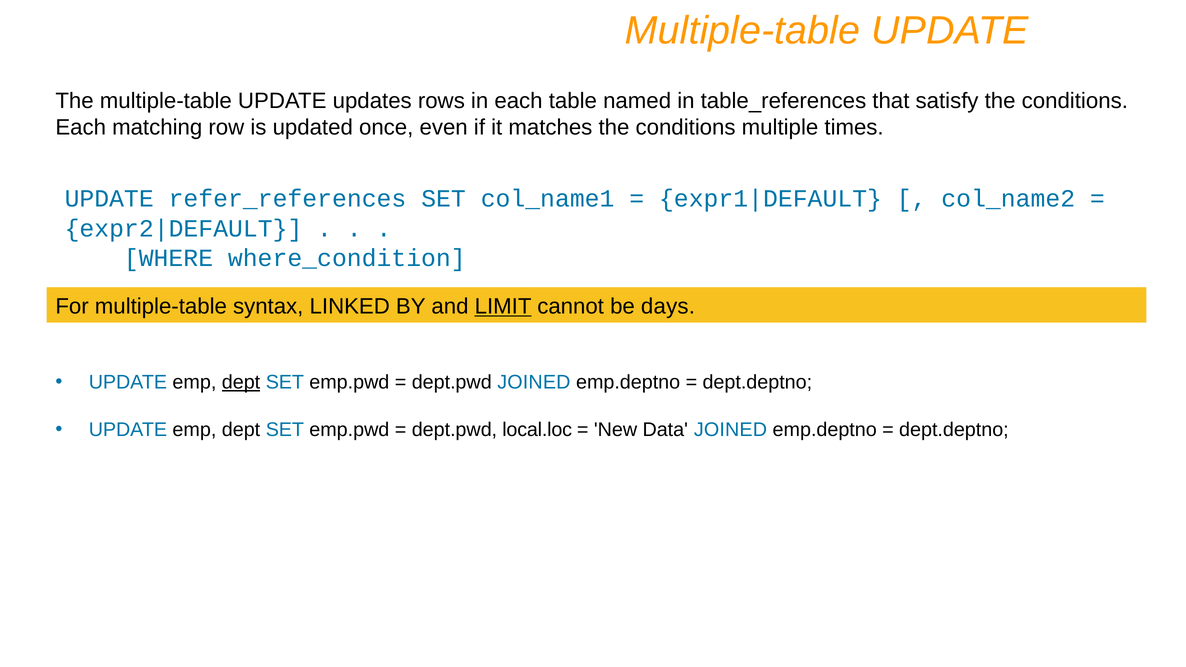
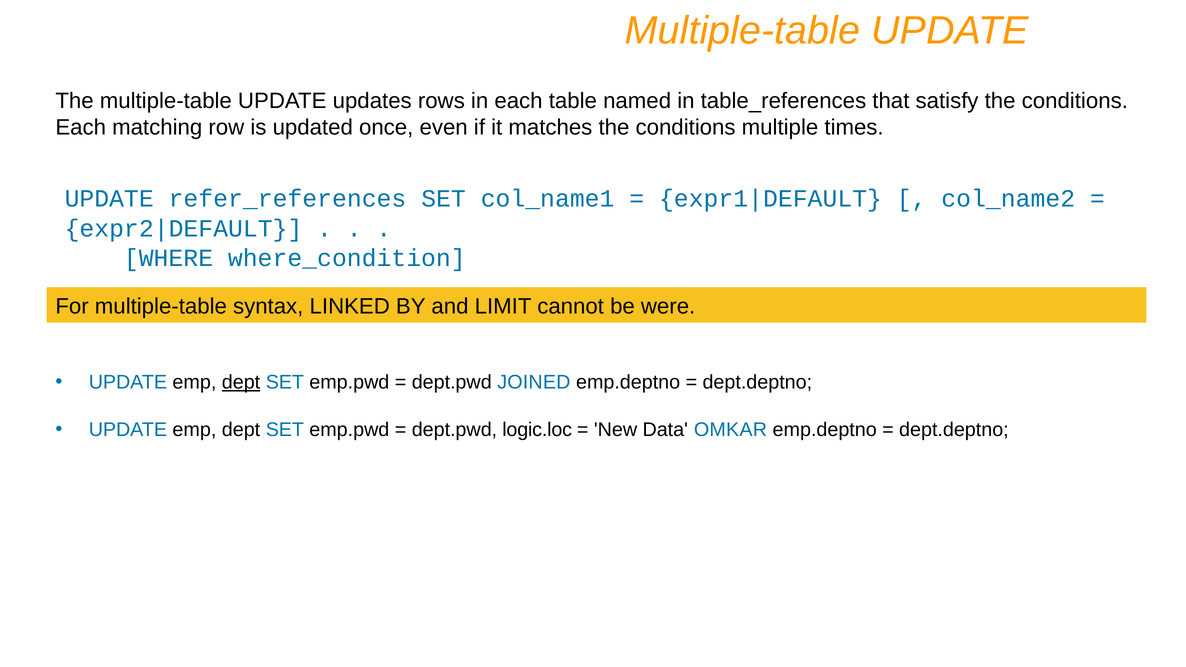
LIMIT underline: present -> none
days: days -> were
local.loc: local.loc -> logic.loc
Data JOINED: JOINED -> OMKAR
